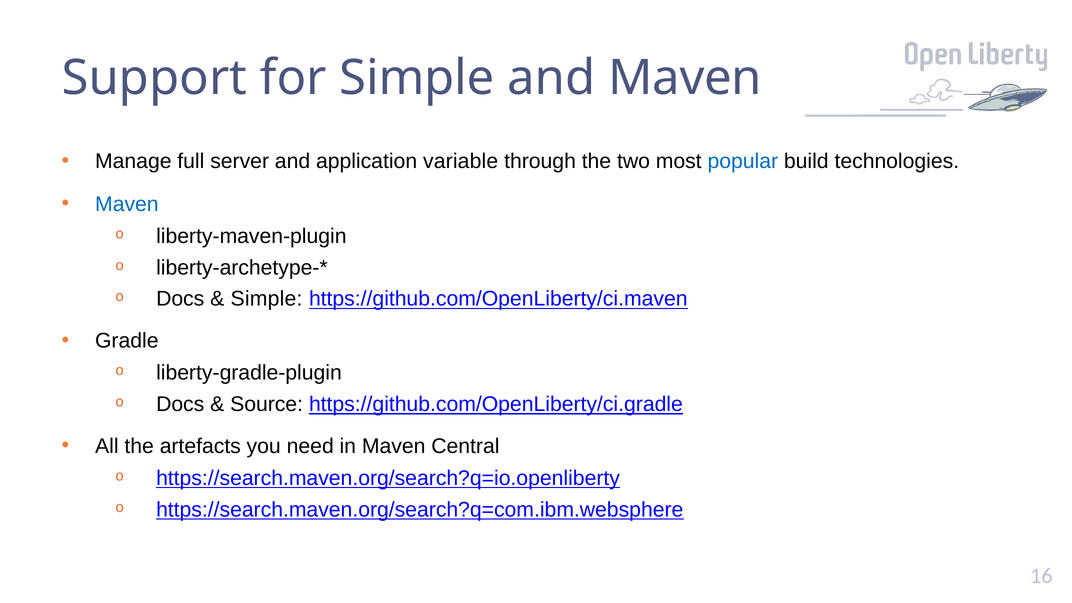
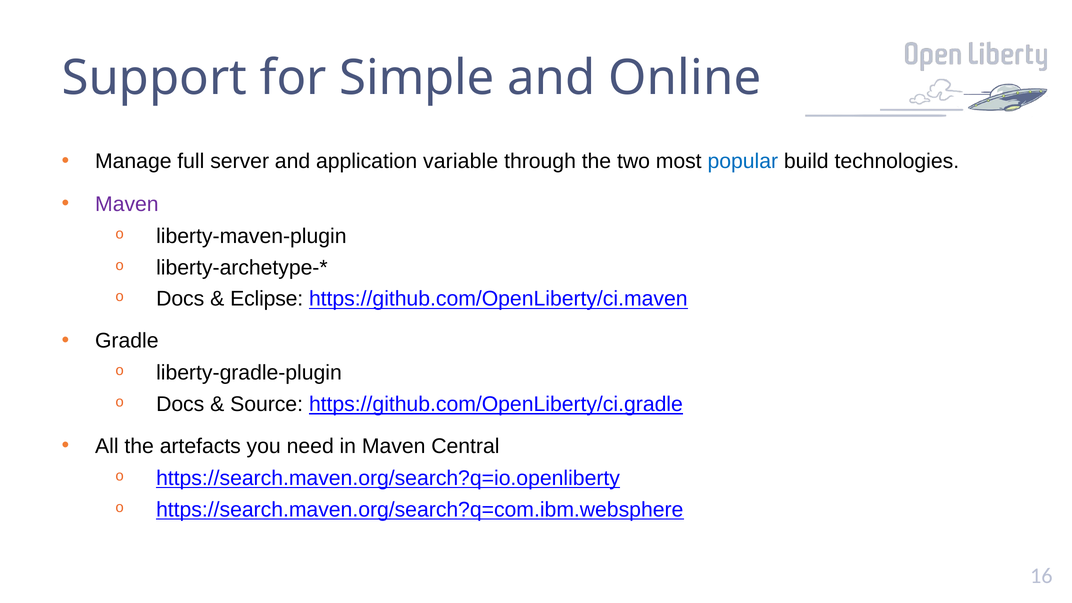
and Maven: Maven -> Online
Maven at (127, 204) colour: blue -> purple
Simple at (267, 299): Simple -> Eclipse
